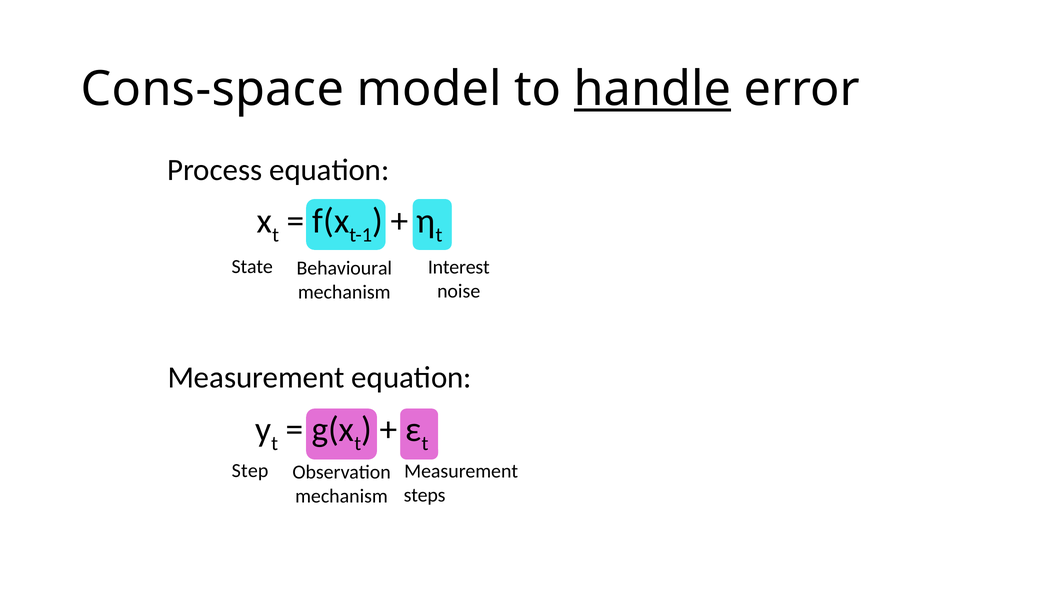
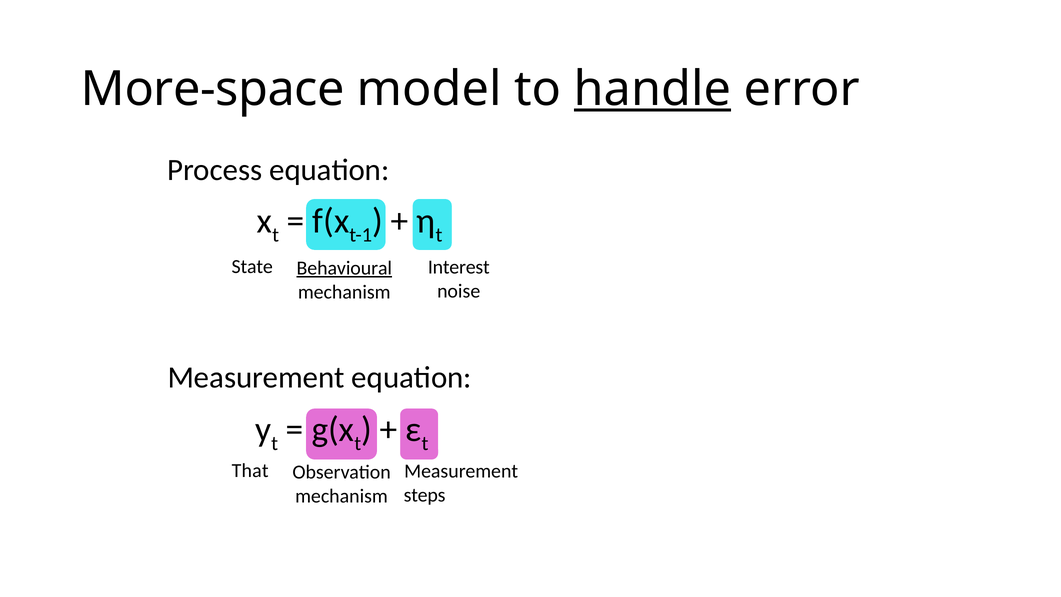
Cons-space: Cons-space -> More-space
Behavioural underline: none -> present
Step: Step -> That
